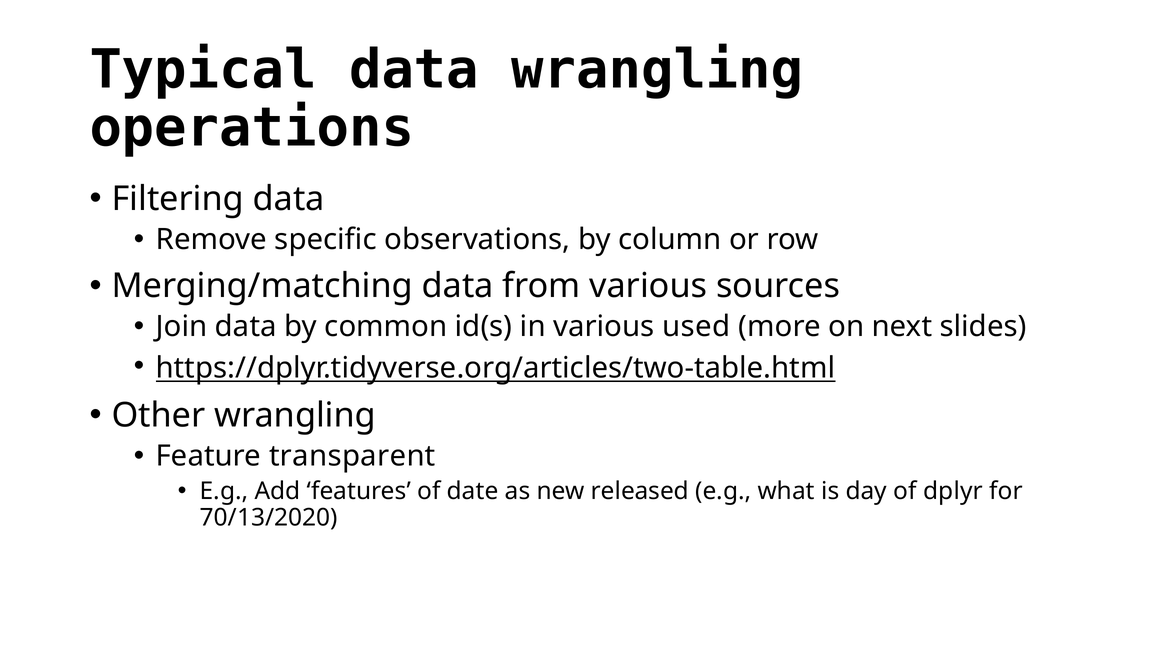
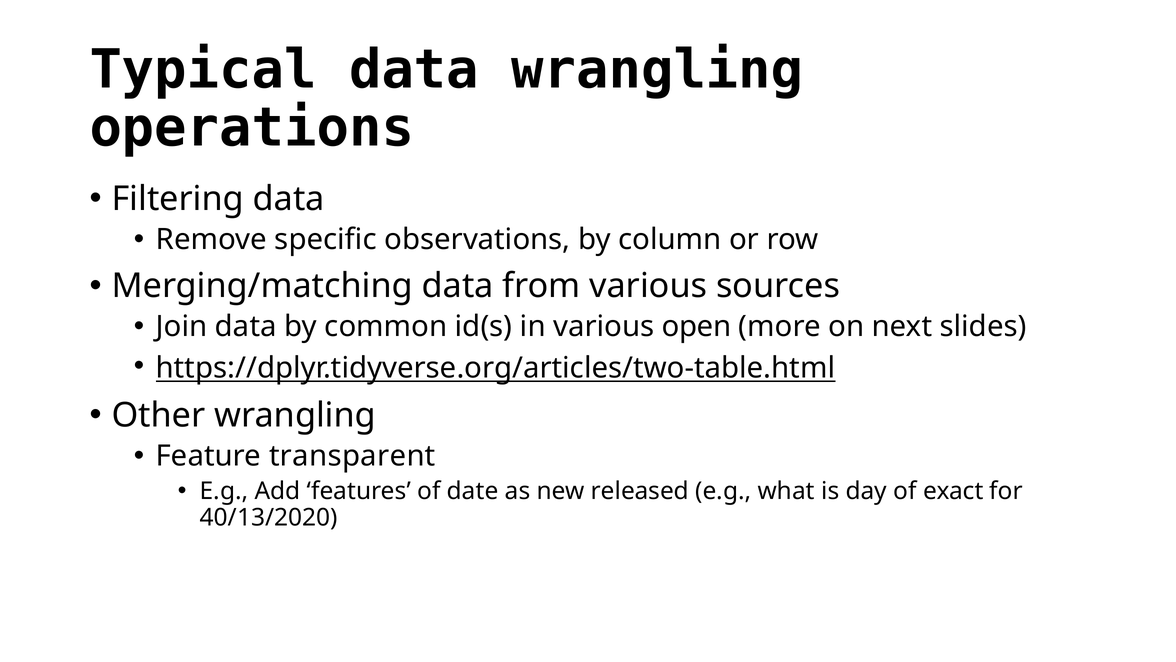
used: used -> open
dplyr: dplyr -> exact
70/13/2020: 70/13/2020 -> 40/13/2020
